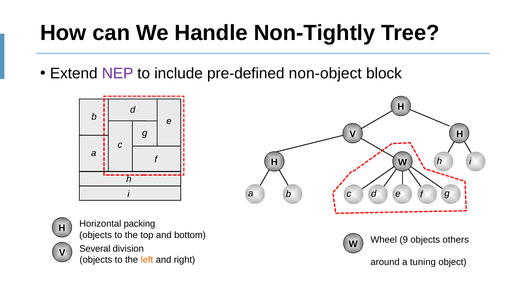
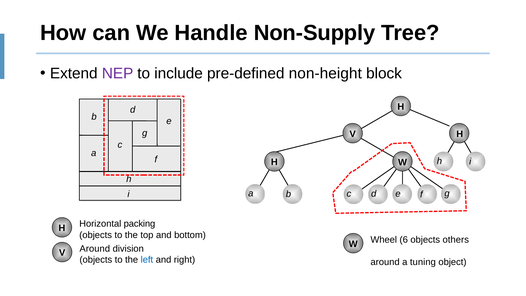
Non-Tightly: Non-Tightly -> Non-Supply
non-object: non-object -> non-height
9: 9 -> 6
Several at (95, 249): Several -> Around
left colour: orange -> blue
